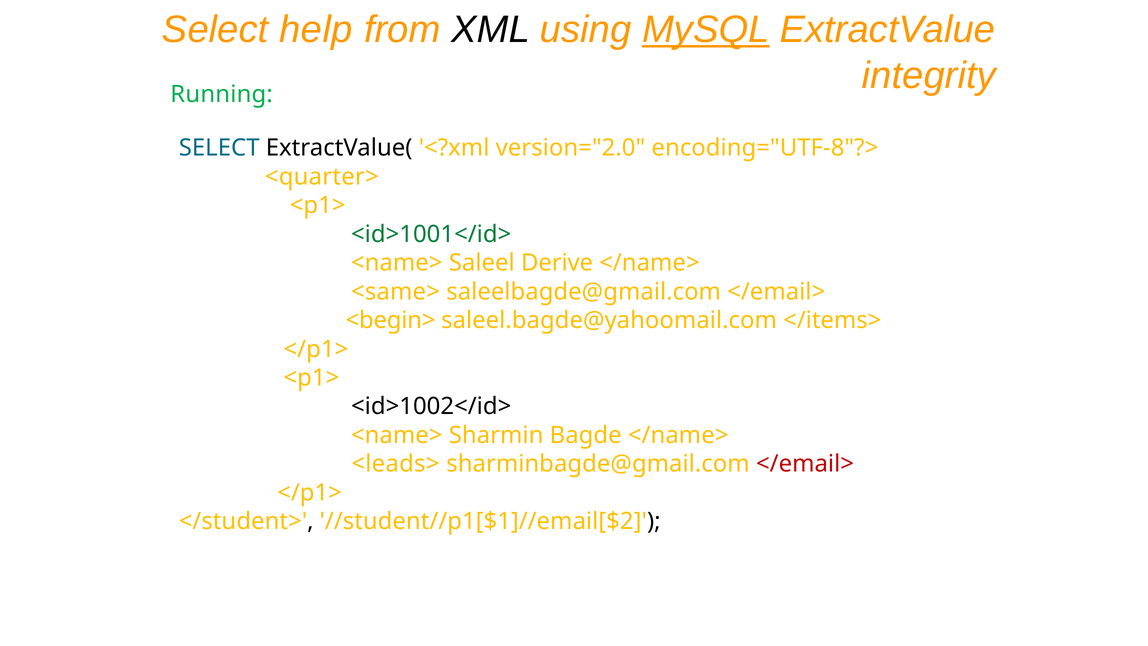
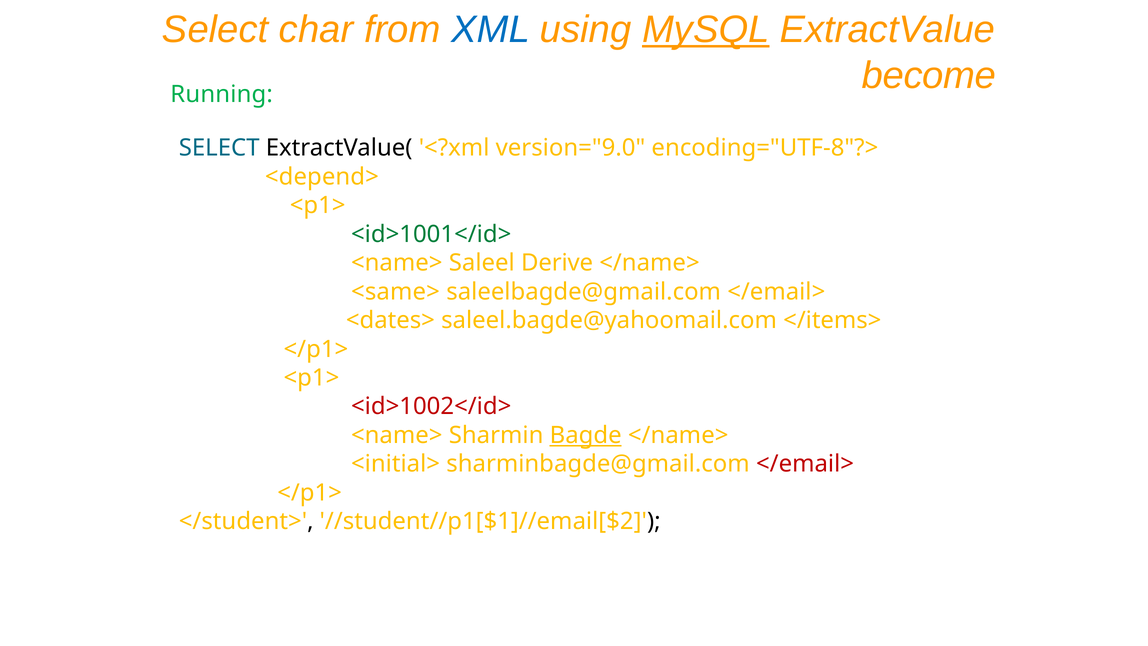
help: help -> char
XML colour: black -> blue
integrity: integrity -> become
version="2.0: version="2.0 -> version="9.0
<quarter>: <quarter> -> <depend>
<begin>: <begin> -> <dates>
<id>1002</id> colour: black -> red
Bagde underline: none -> present
<leads>: <leads> -> <initial>
